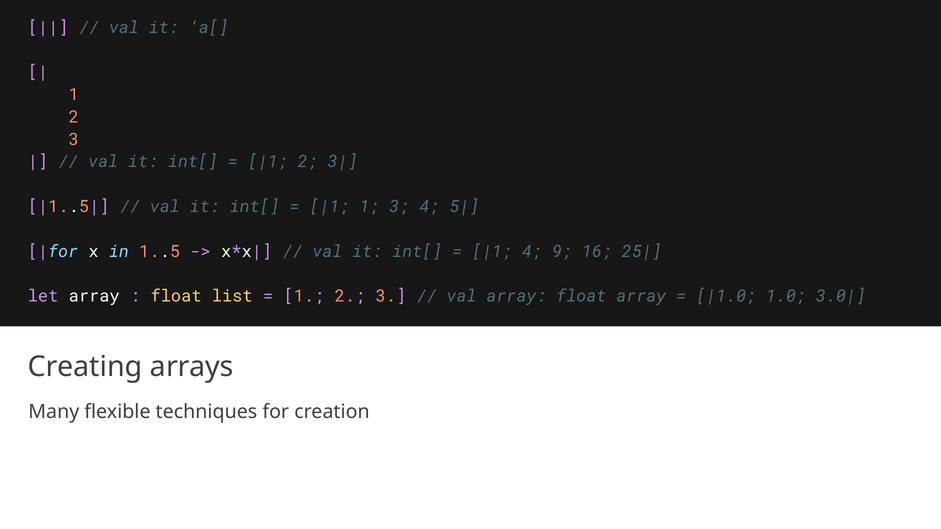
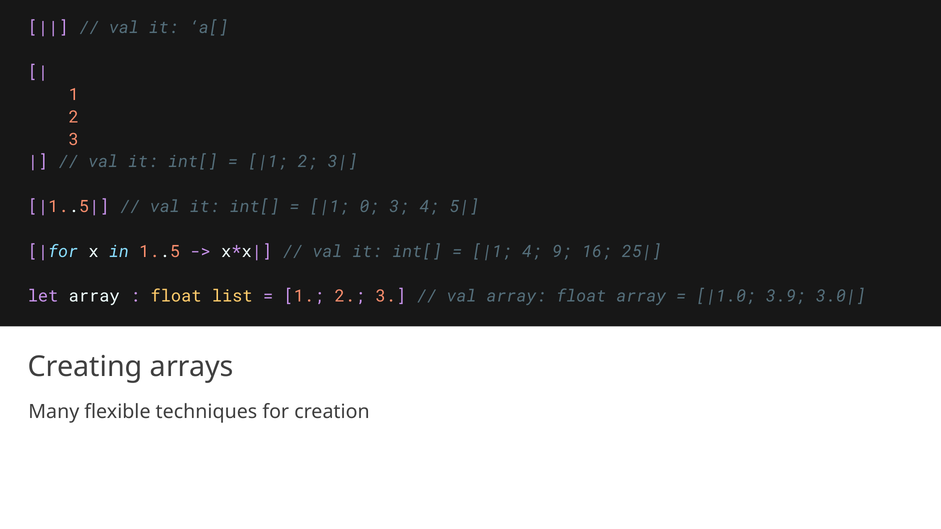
1 at (369, 207): 1 -> 0
1.0: 1.0 -> 3.9
